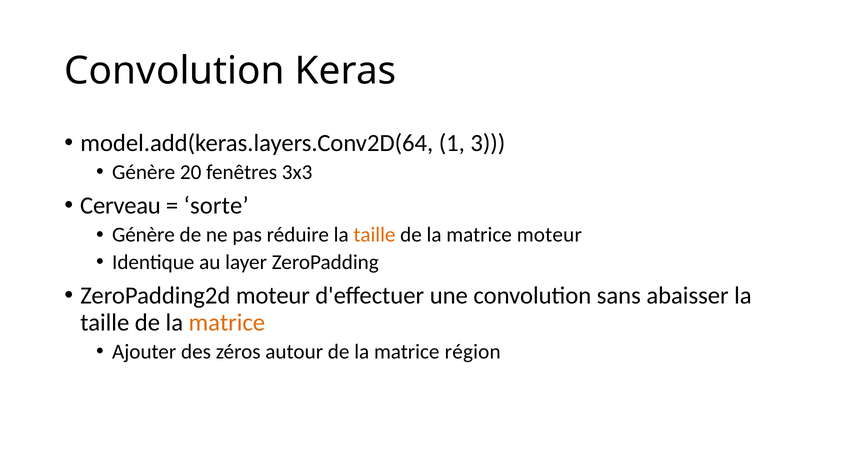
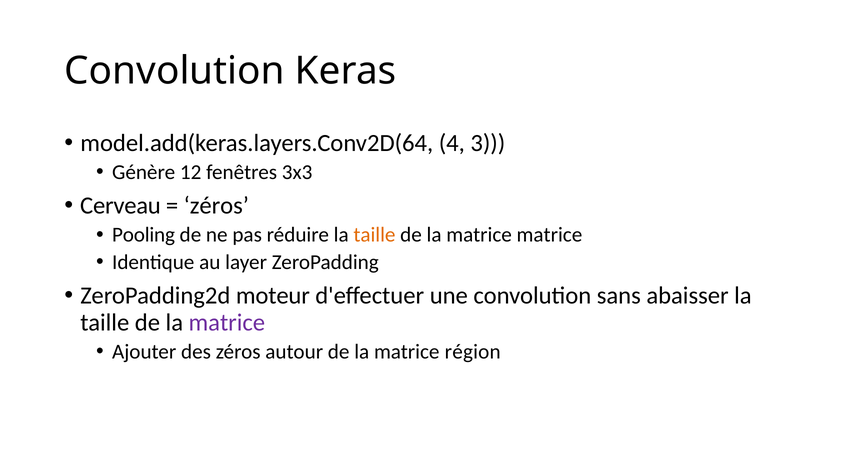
1: 1 -> 4
20: 20 -> 12
sorte at (216, 206): sorte -> zéros
Génère at (143, 235): Génère -> Pooling
matrice moteur: moteur -> matrice
matrice at (227, 322) colour: orange -> purple
